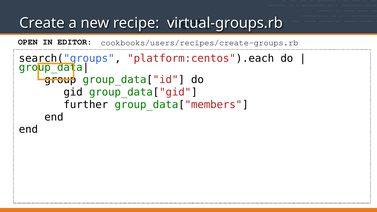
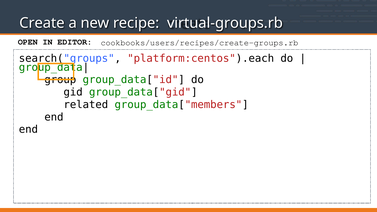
further: further -> related
